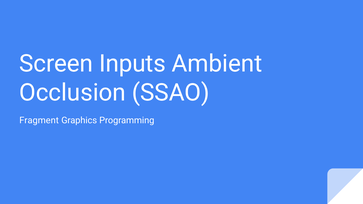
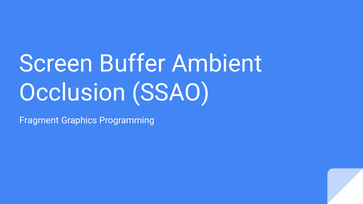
Inputs: Inputs -> Buffer
